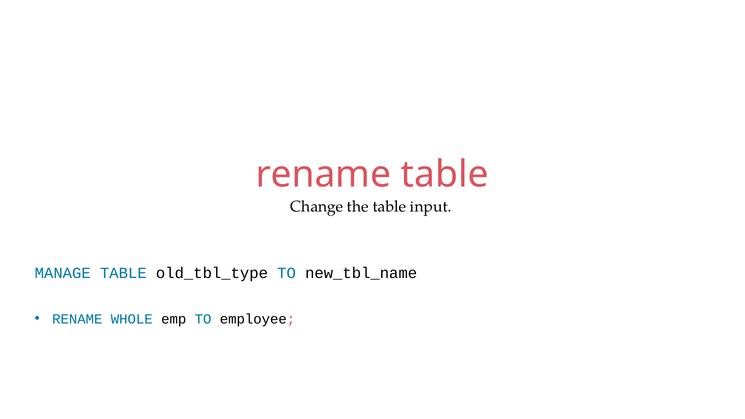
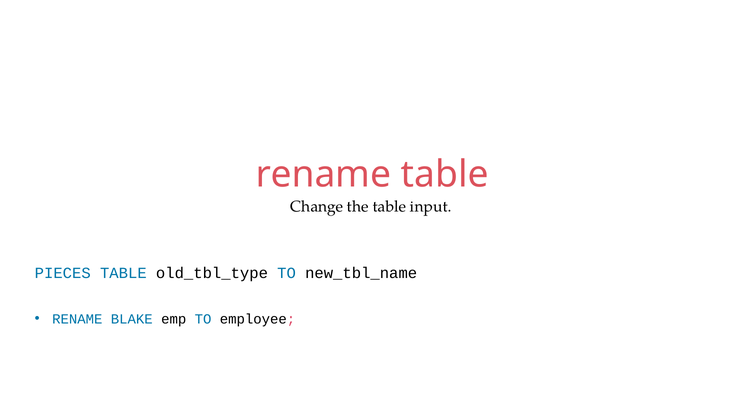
MANAGE: MANAGE -> PIECES
WHOLE: WHOLE -> BLAKE
